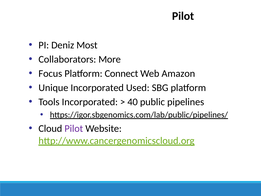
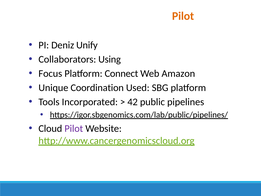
Pilot at (183, 16) colour: black -> orange
Most: Most -> Unify
More: More -> Using
Unique Incorporated: Incorporated -> Coordination
40: 40 -> 42
